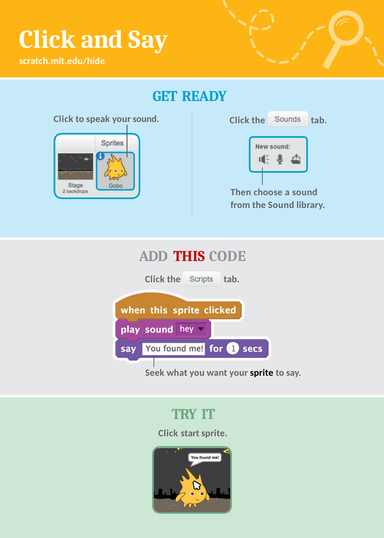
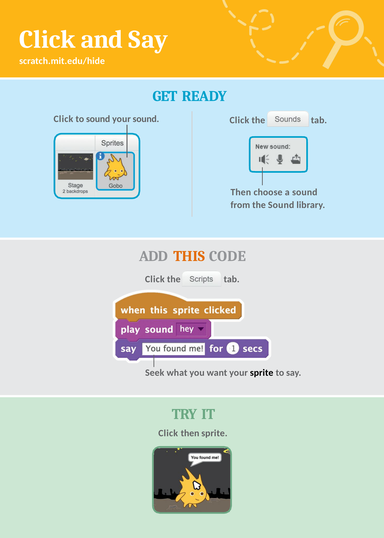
to speak: speak -> sound
THIS colour: red -> orange
Click start: start -> then
